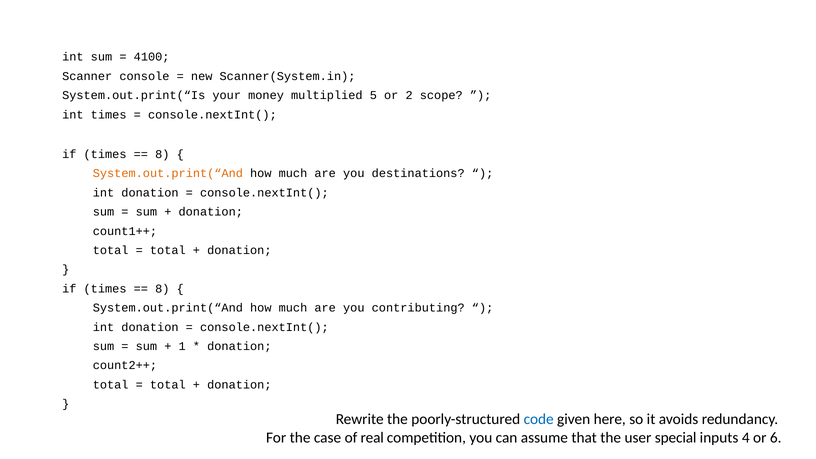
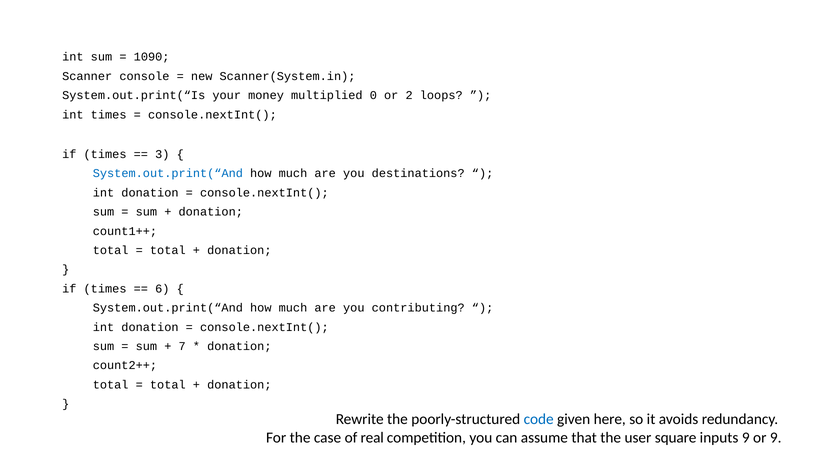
4100: 4100 -> 1090
5: 5 -> 0
scope: scope -> loops
8 at (162, 154): 8 -> 3
System.out.print(“And at (168, 174) colour: orange -> blue
8 at (162, 289): 8 -> 6
1: 1 -> 7
special: special -> square
inputs 4: 4 -> 9
or 6: 6 -> 9
